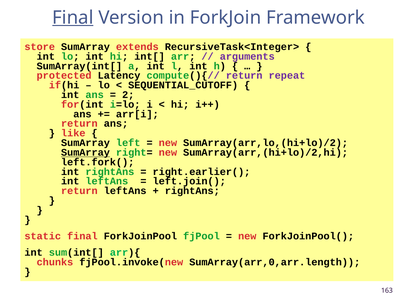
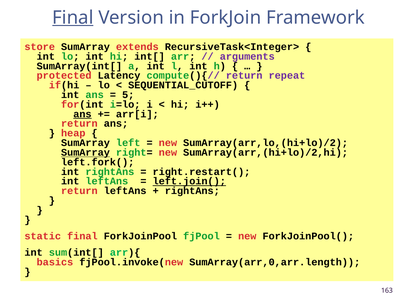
2: 2 -> 5
ans at (82, 114) underline: none -> present
like: like -> heap
right.earlier(: right.earlier( -> right.restart(
left.join( underline: none -> present
chunks: chunks -> basics
